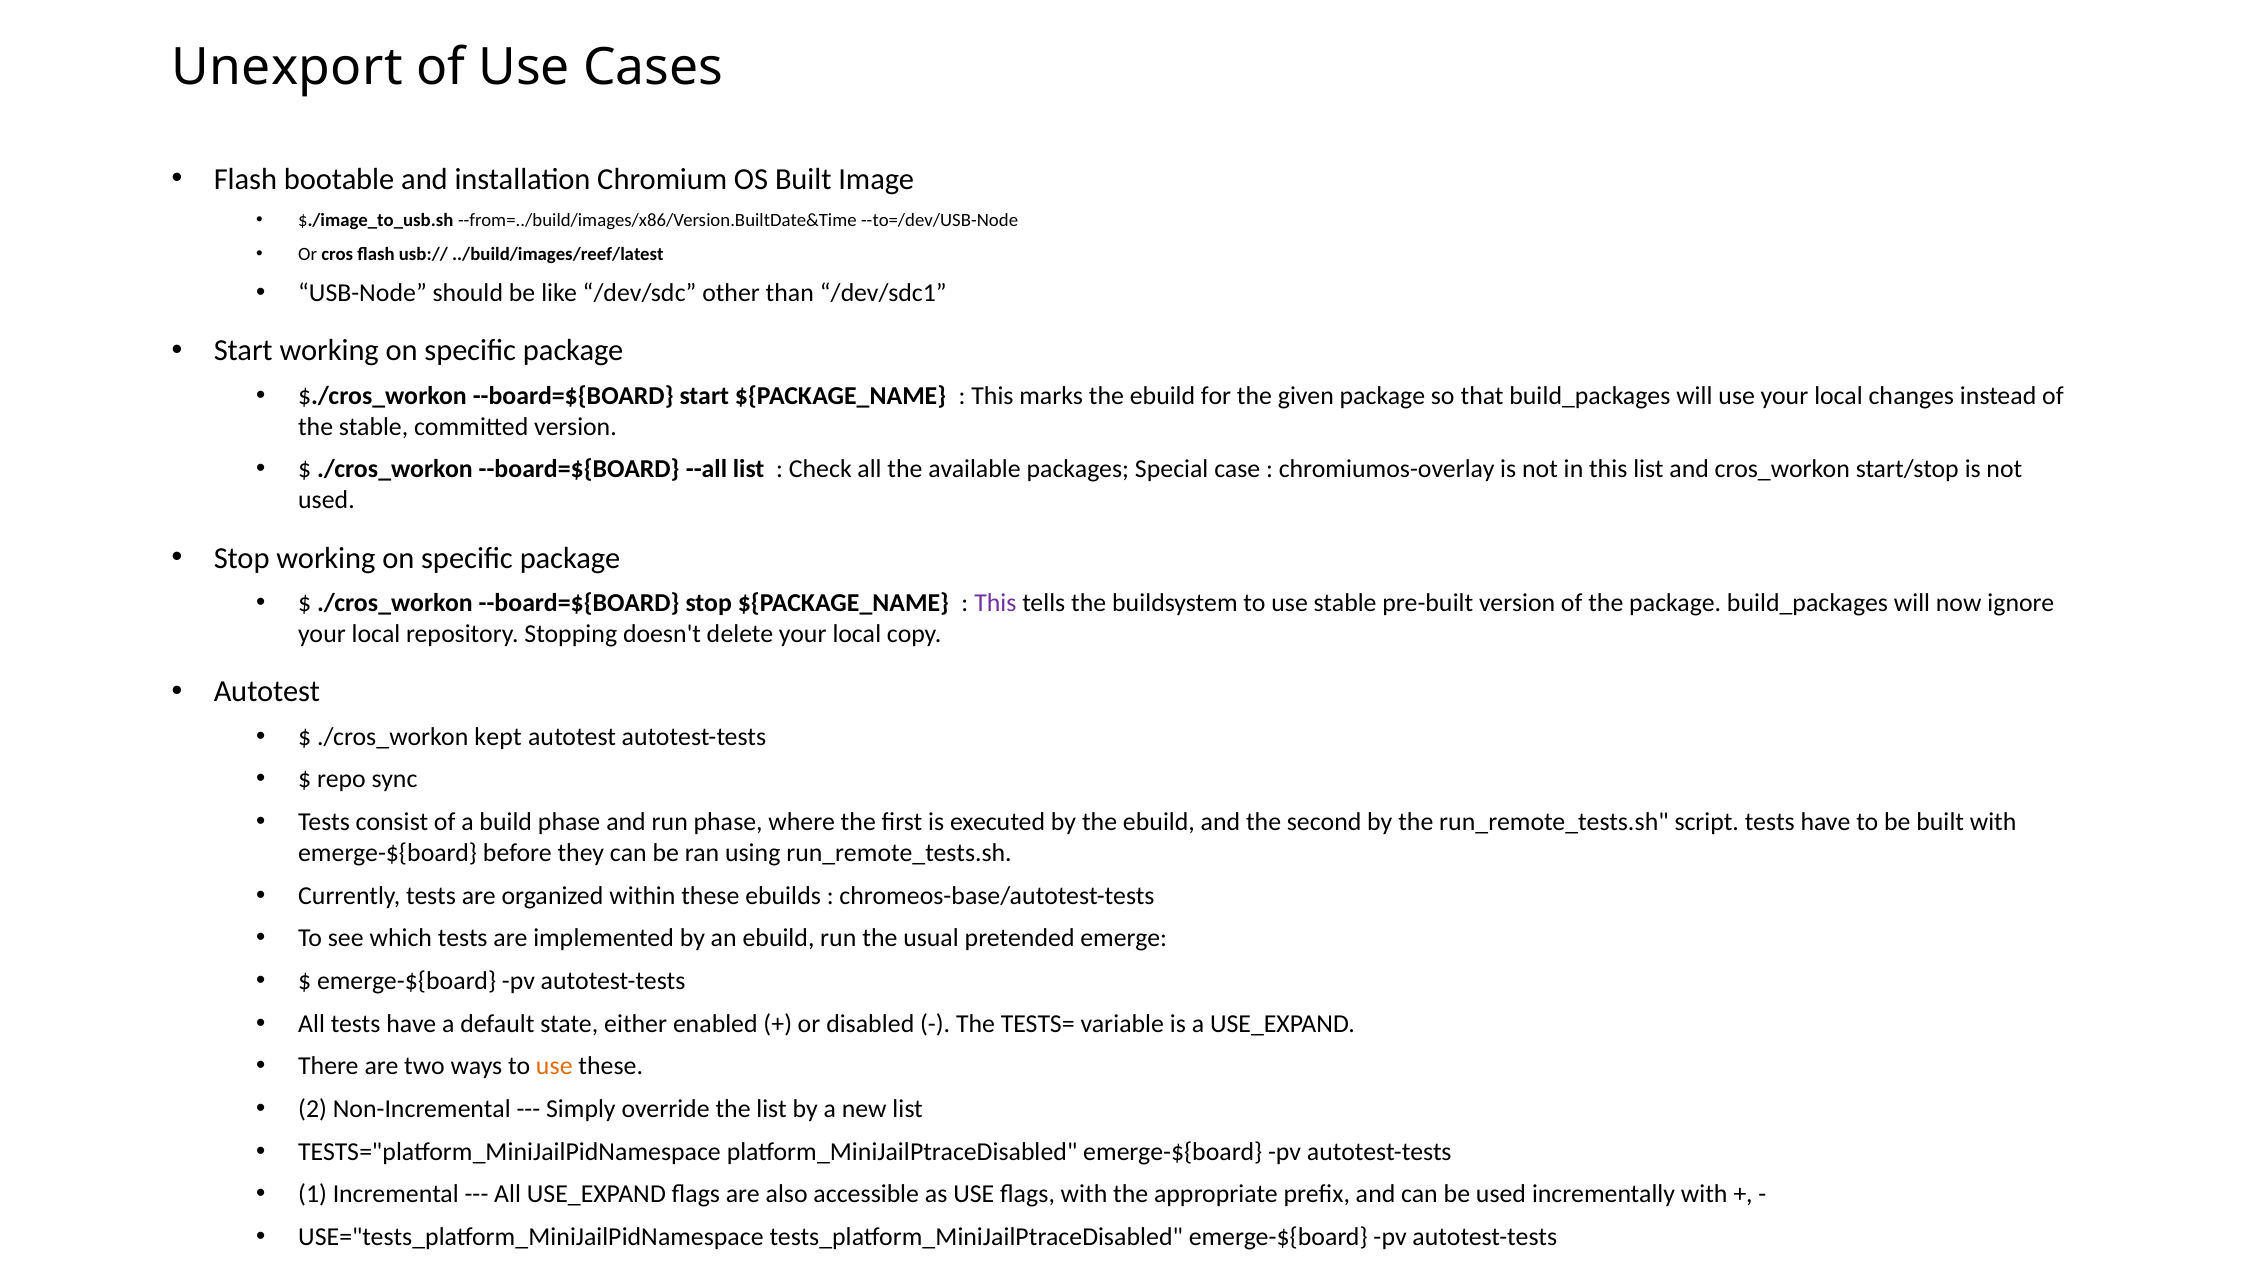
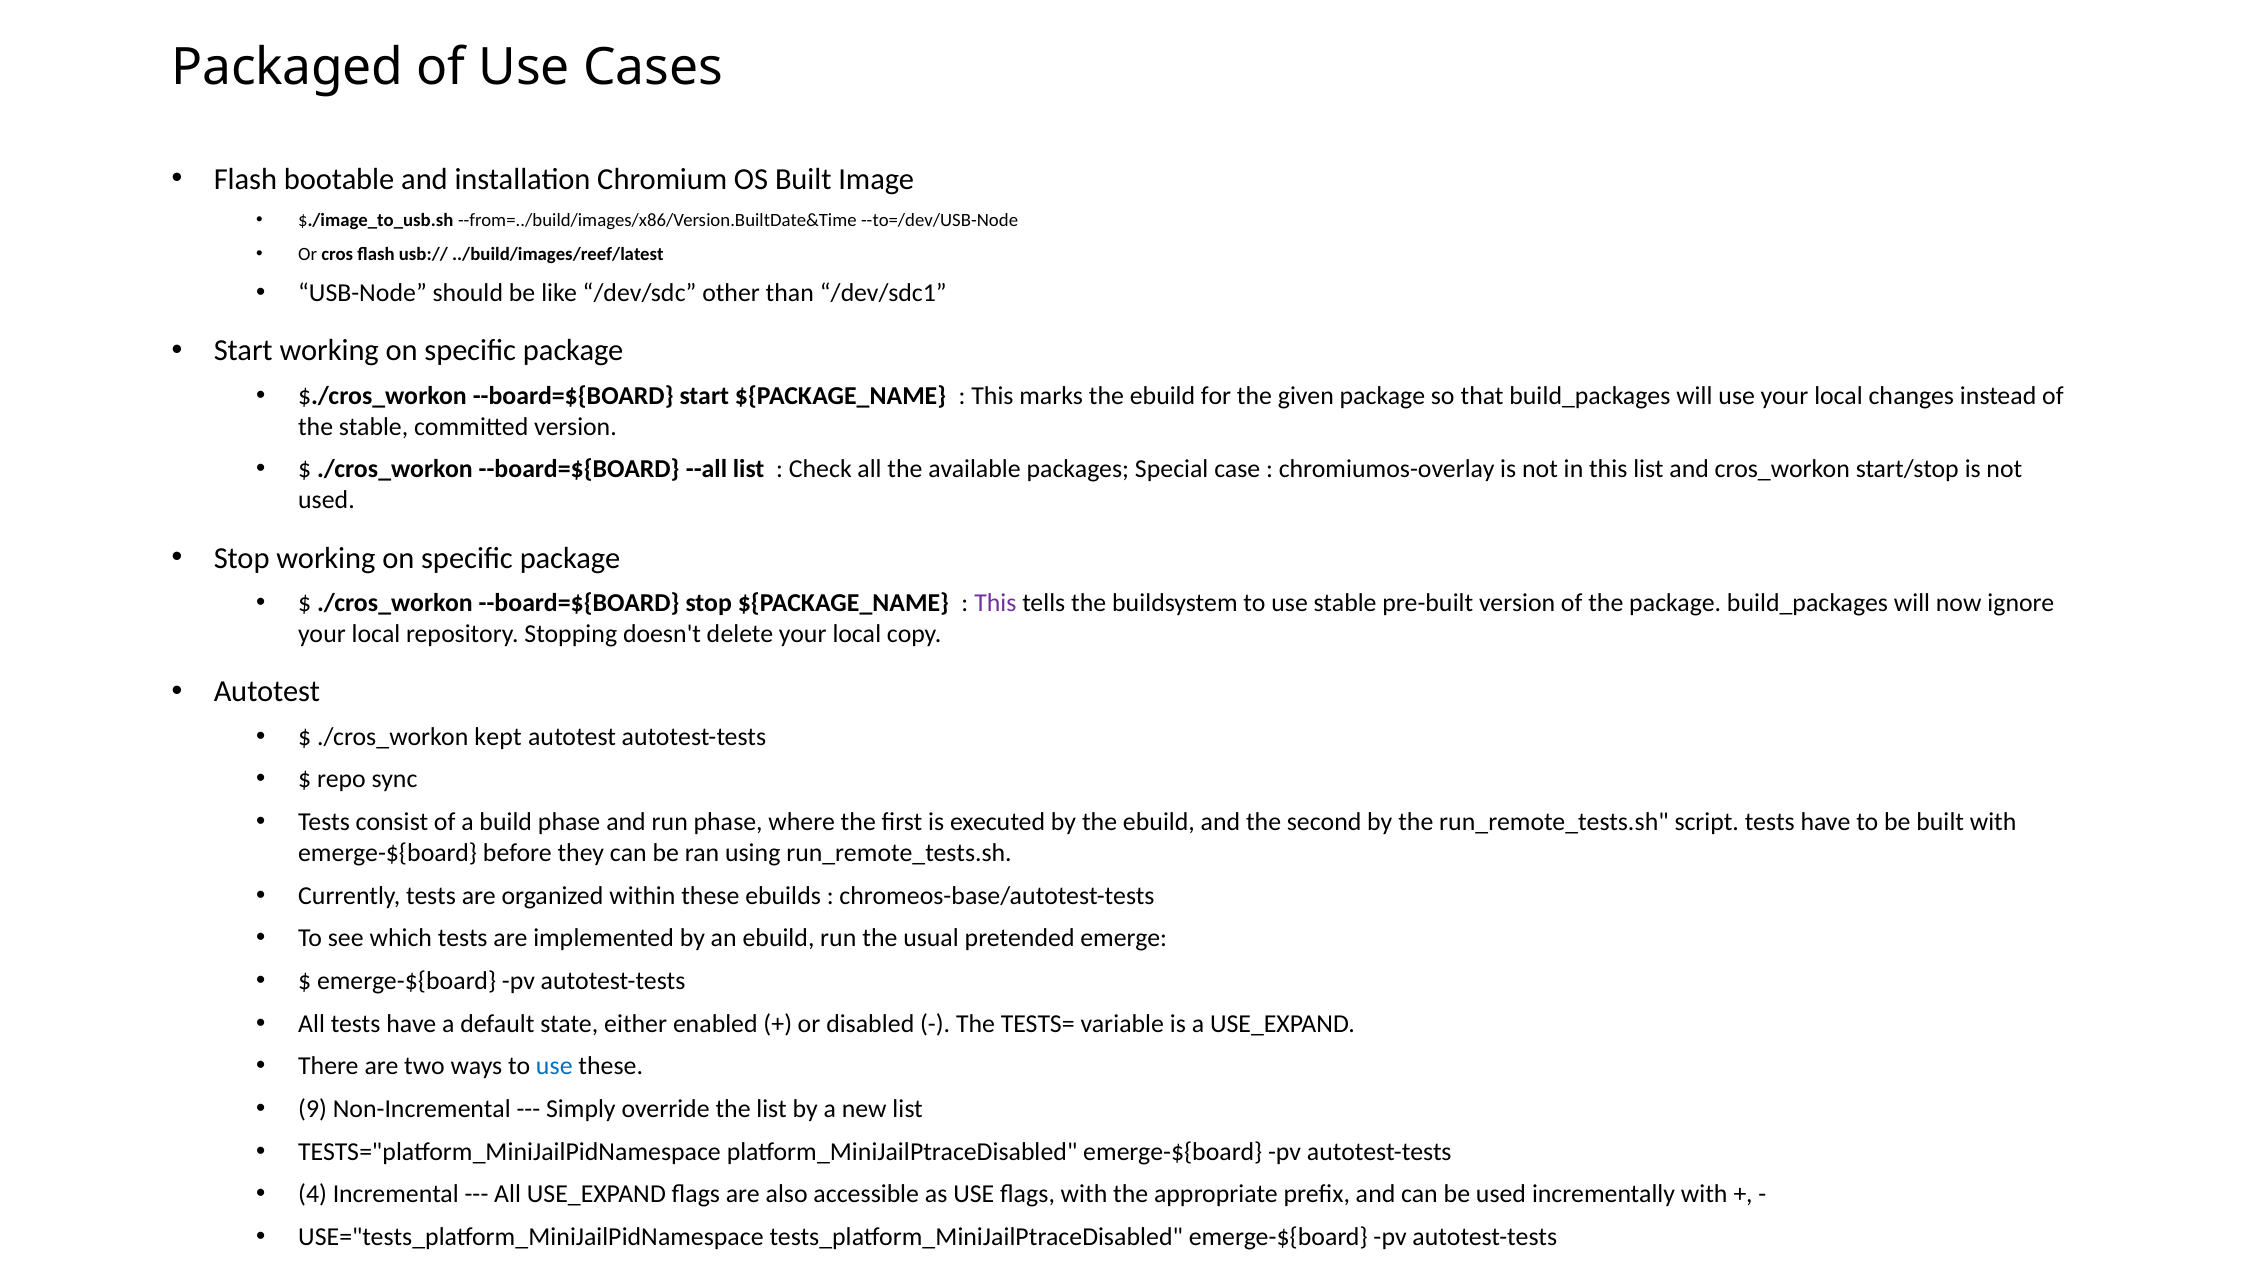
Unexport: Unexport -> Packaged
use at (554, 1067) colour: orange -> blue
2: 2 -> 9
1: 1 -> 4
